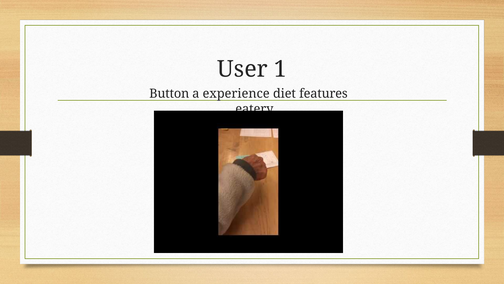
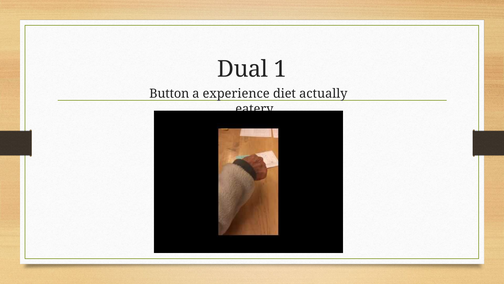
User: User -> Dual
features: features -> actually
